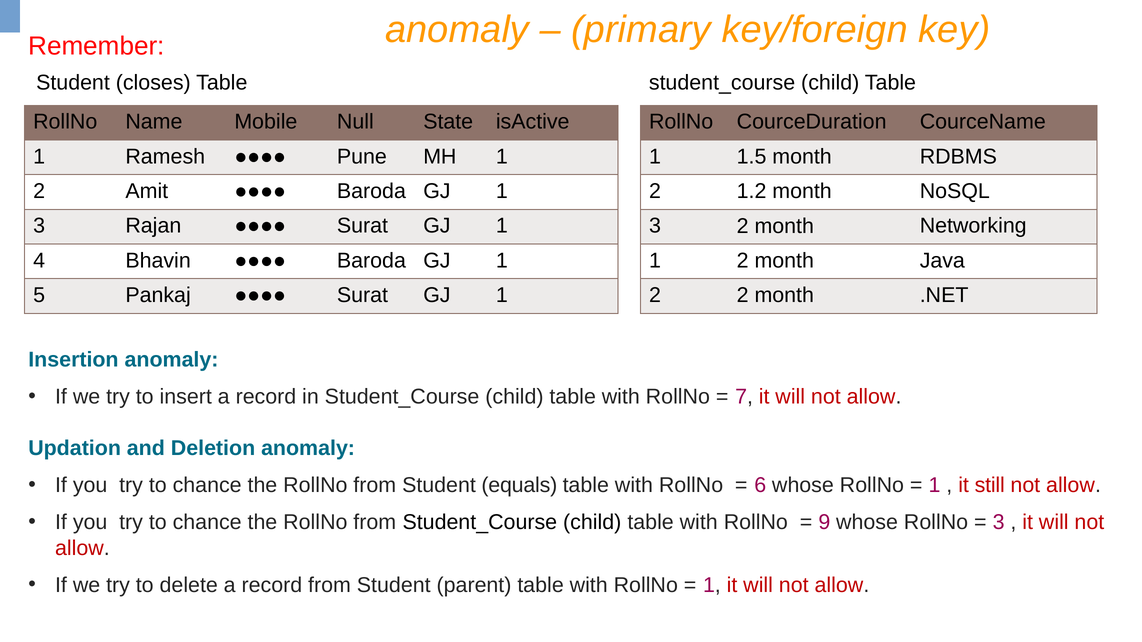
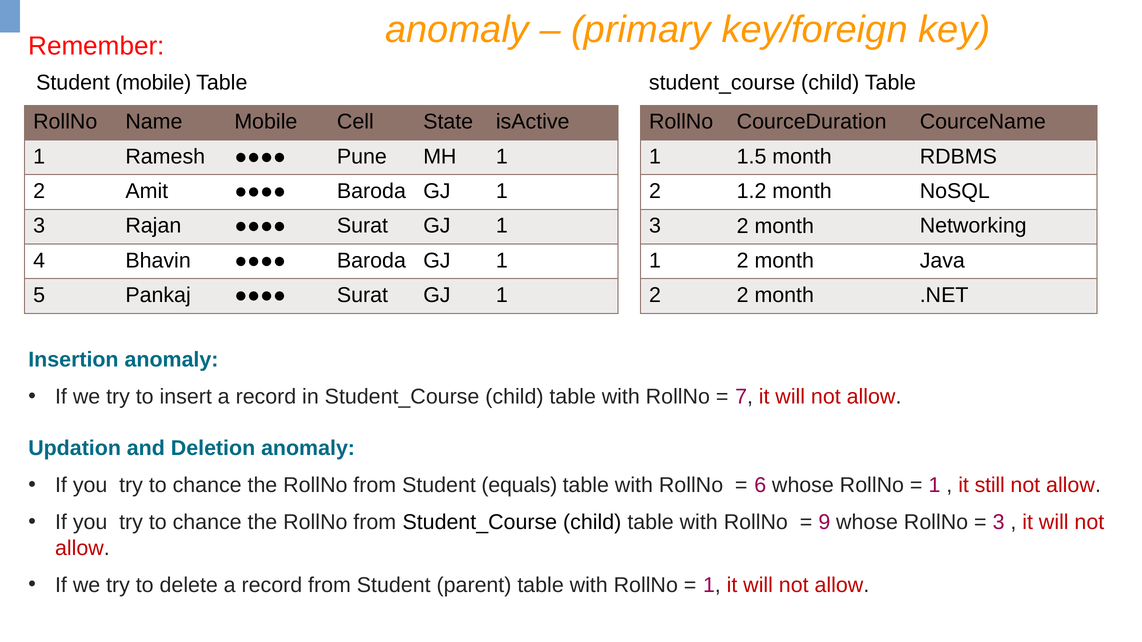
Student closes: closes -> mobile
Null: Null -> Cell
